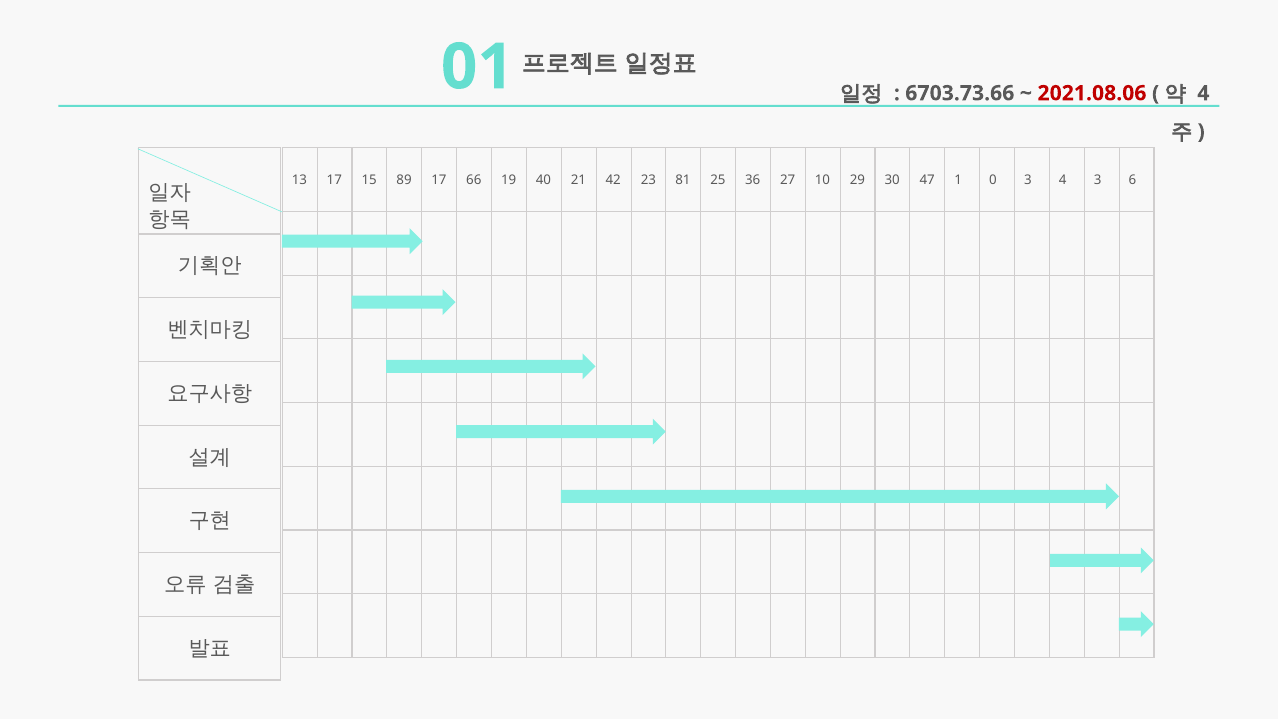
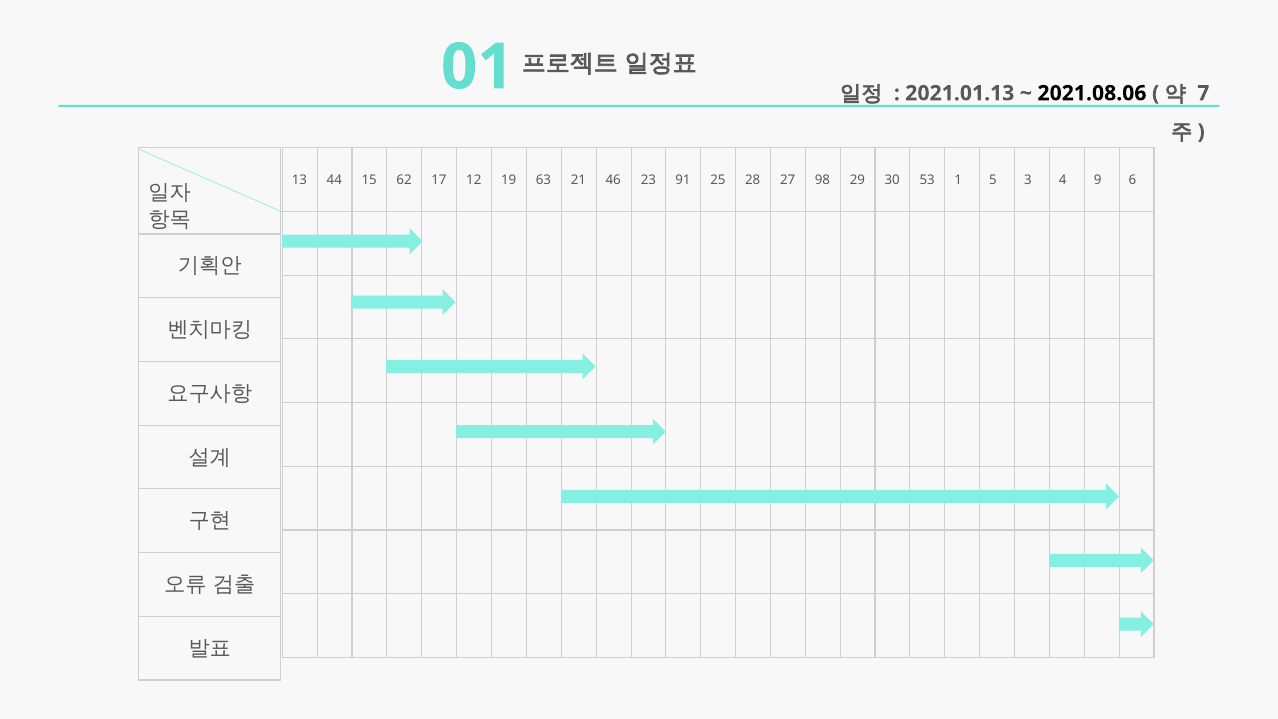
6703.73.66: 6703.73.66 -> 2021.01.13
2021.08.06 colour: red -> black
4 at (1203, 93): 4 -> 7
13 17: 17 -> 44
89: 89 -> 62
66: 66 -> 12
40: 40 -> 63
42: 42 -> 46
81: 81 -> 91
36: 36 -> 28
10: 10 -> 98
47: 47 -> 53
0: 0 -> 5
4 3: 3 -> 9
